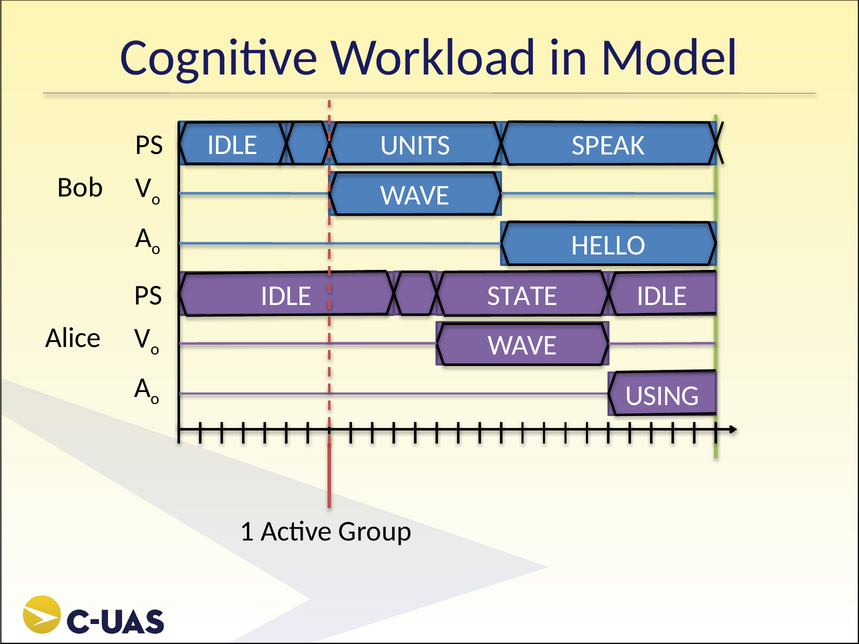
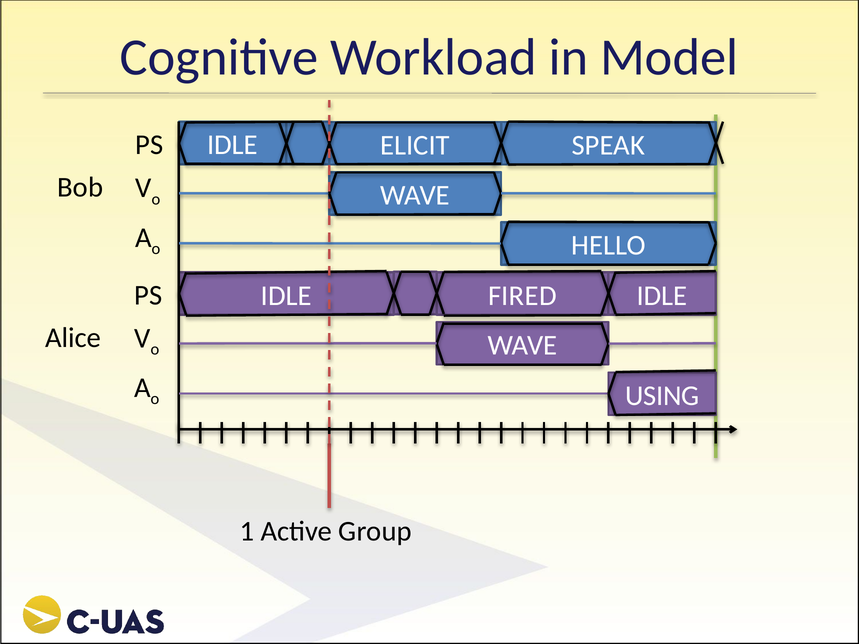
UNITS: UNITS -> ELICIT
STATE: STATE -> FIRED
